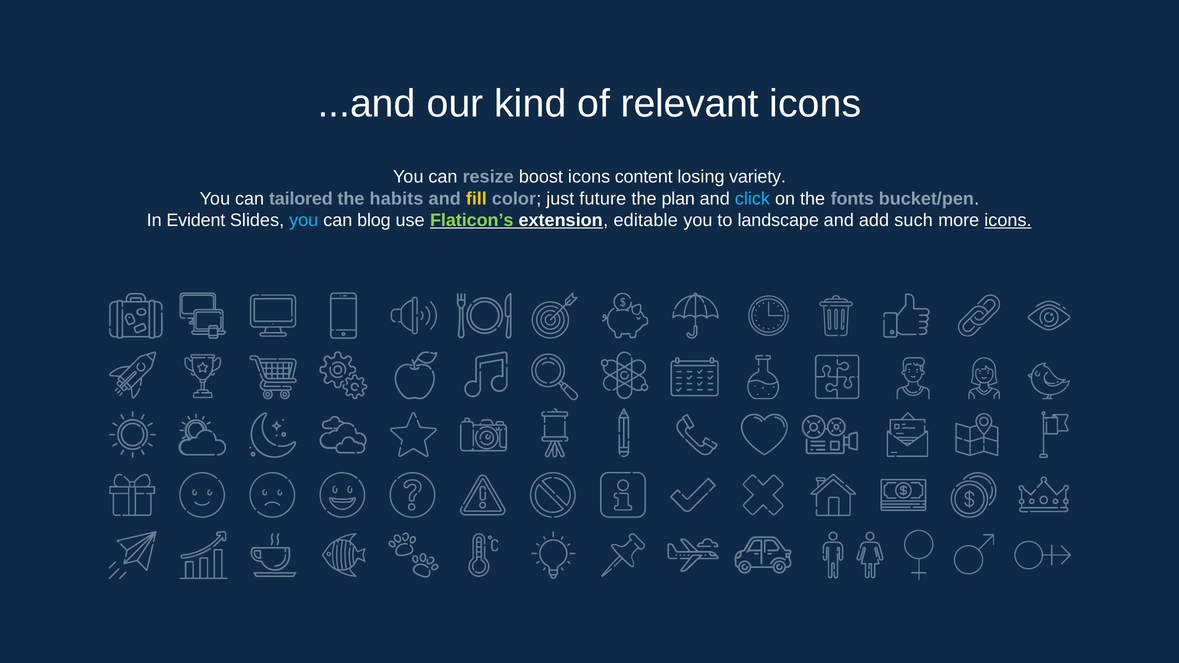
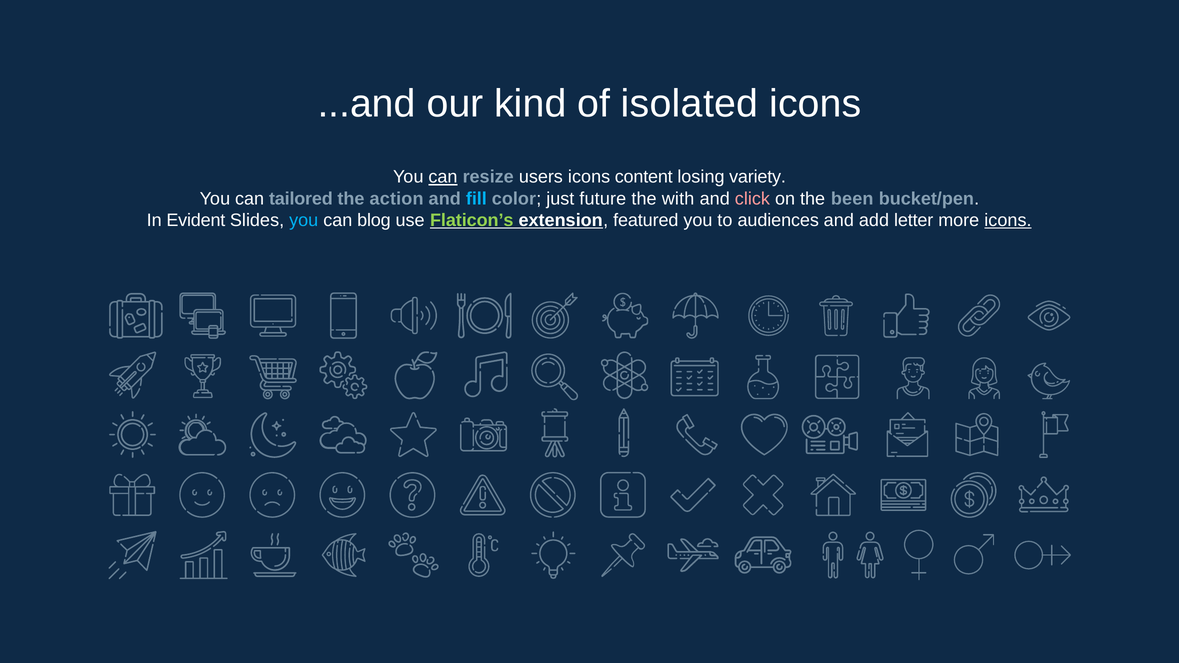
relevant: relevant -> isolated
can at (443, 177) underline: none -> present
boost: boost -> users
habits: habits -> action
fill colour: yellow -> light blue
plan: plan -> with
click colour: light blue -> pink
fonts: fonts -> been
editable: editable -> featured
landscape: landscape -> audiences
such: such -> letter
